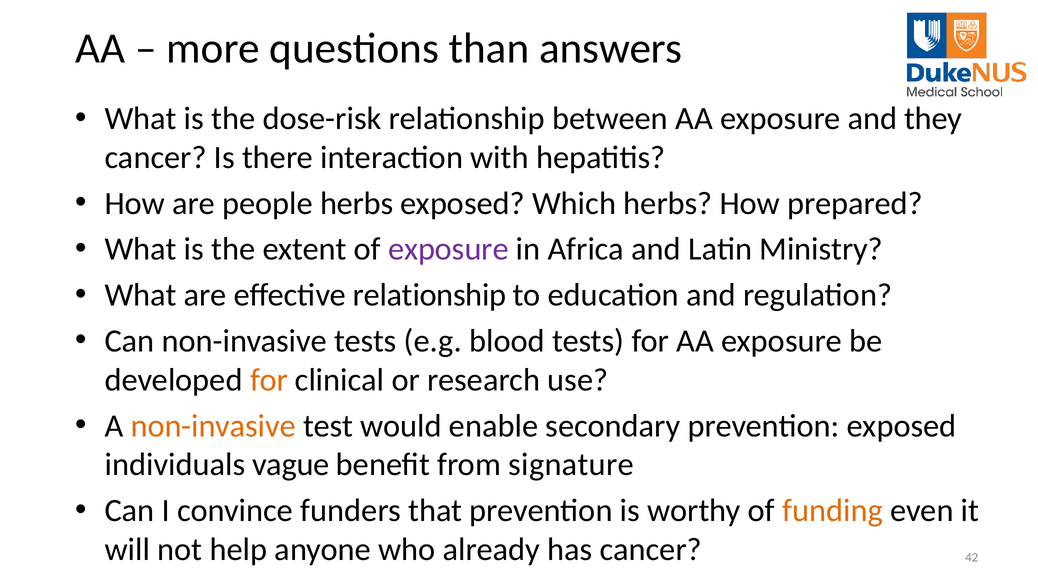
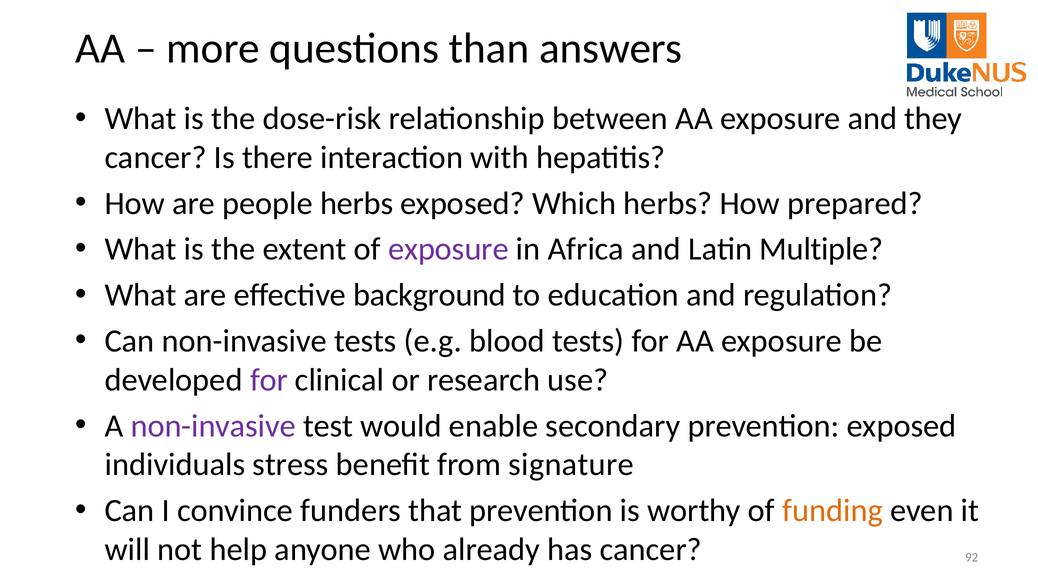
Ministry: Ministry -> Multiple
effective relationship: relationship -> background
for at (269, 380) colour: orange -> purple
non-invasive at (213, 426) colour: orange -> purple
vague: vague -> stress
42: 42 -> 92
